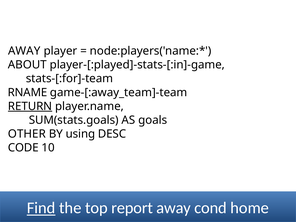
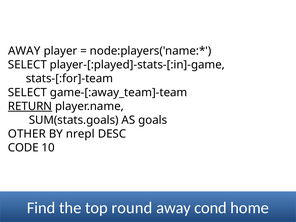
ABOUT at (27, 65): ABOUT -> SELECT
RNAME at (28, 92): RNAME -> SELECT
using: using -> nrepl
Find underline: present -> none
report: report -> round
